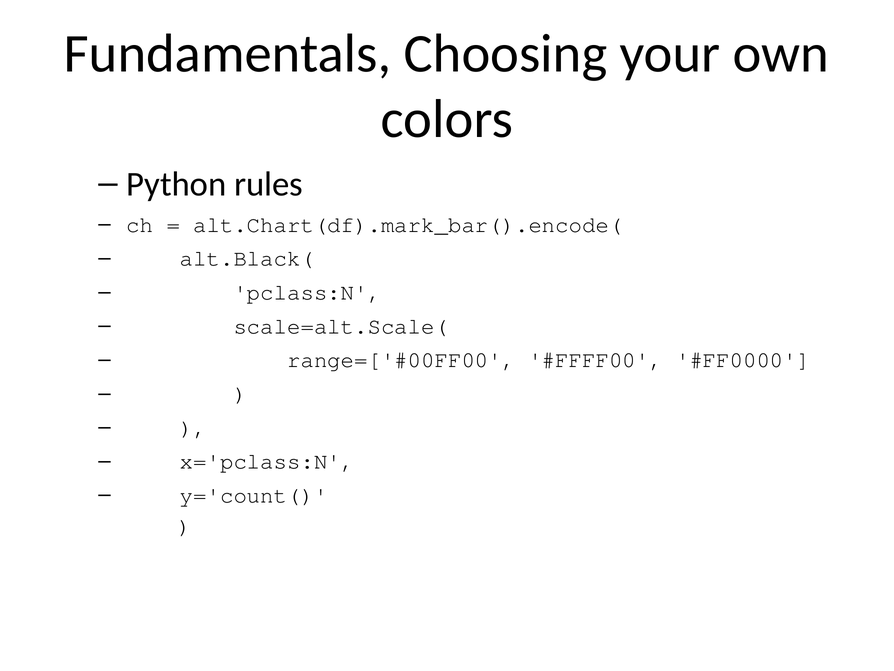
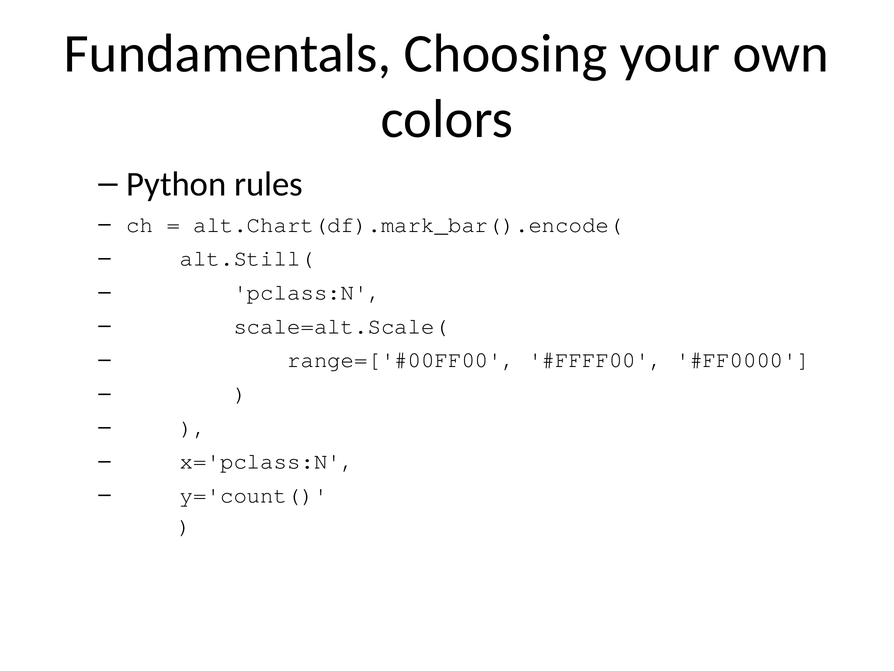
alt.Black(: alt.Black( -> alt.Still(
